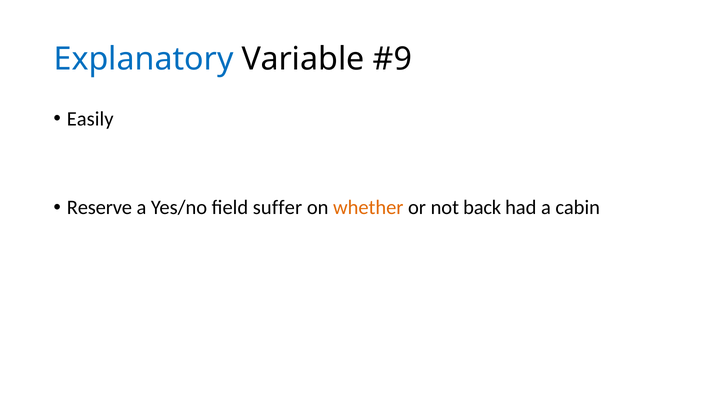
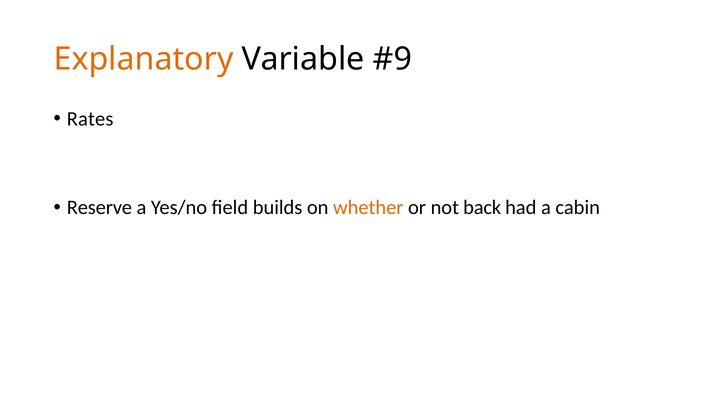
Explanatory colour: blue -> orange
Easily: Easily -> Rates
suffer: suffer -> builds
